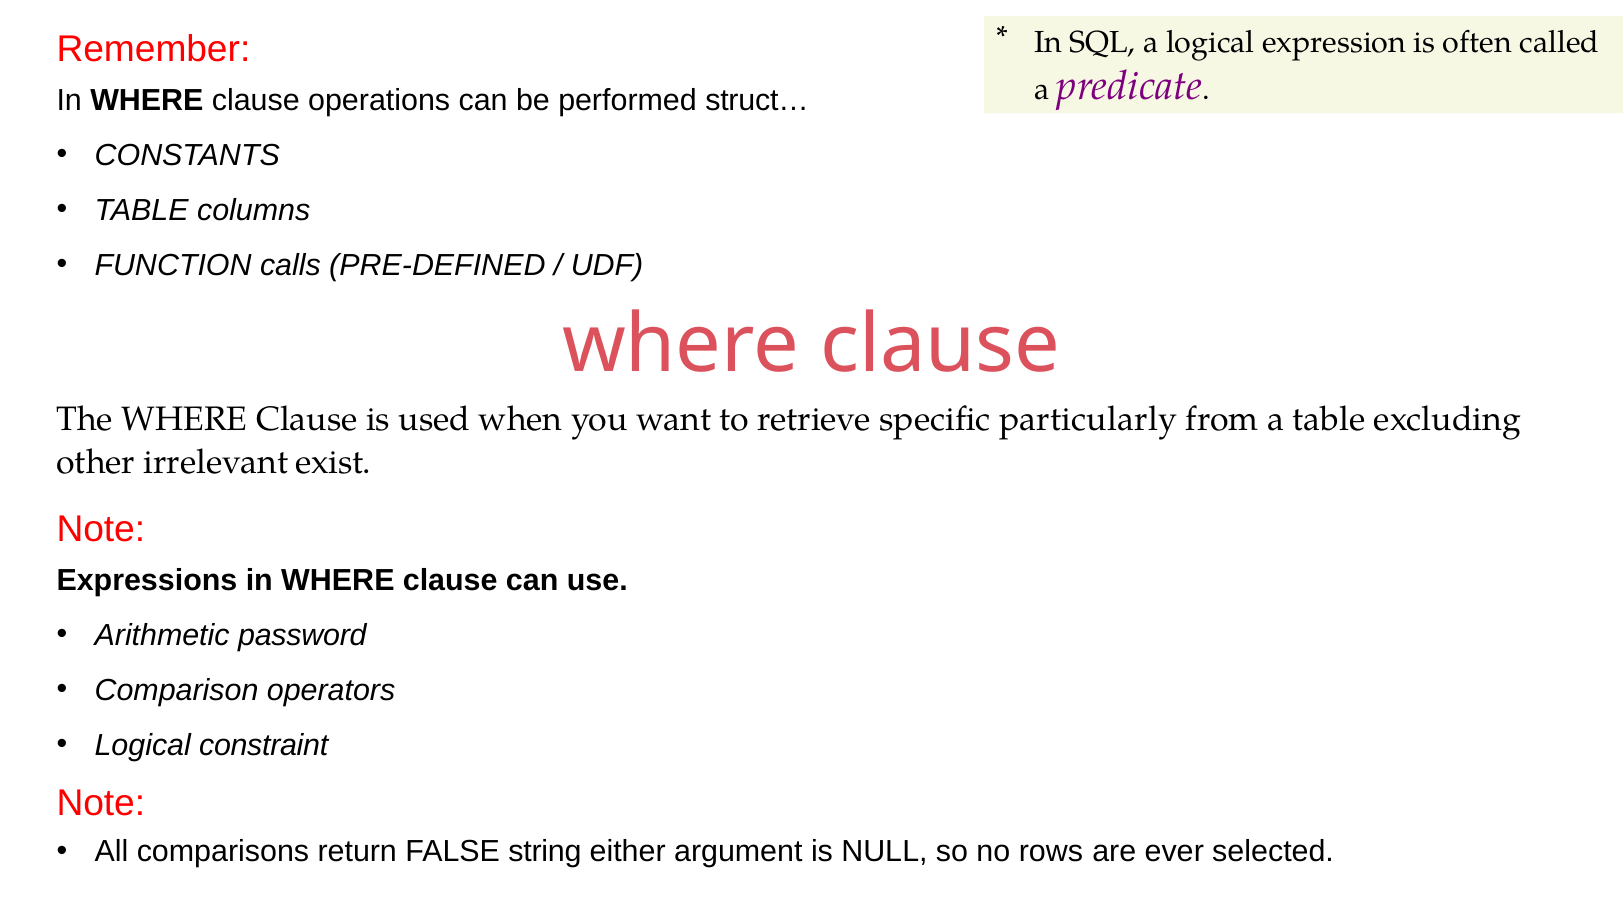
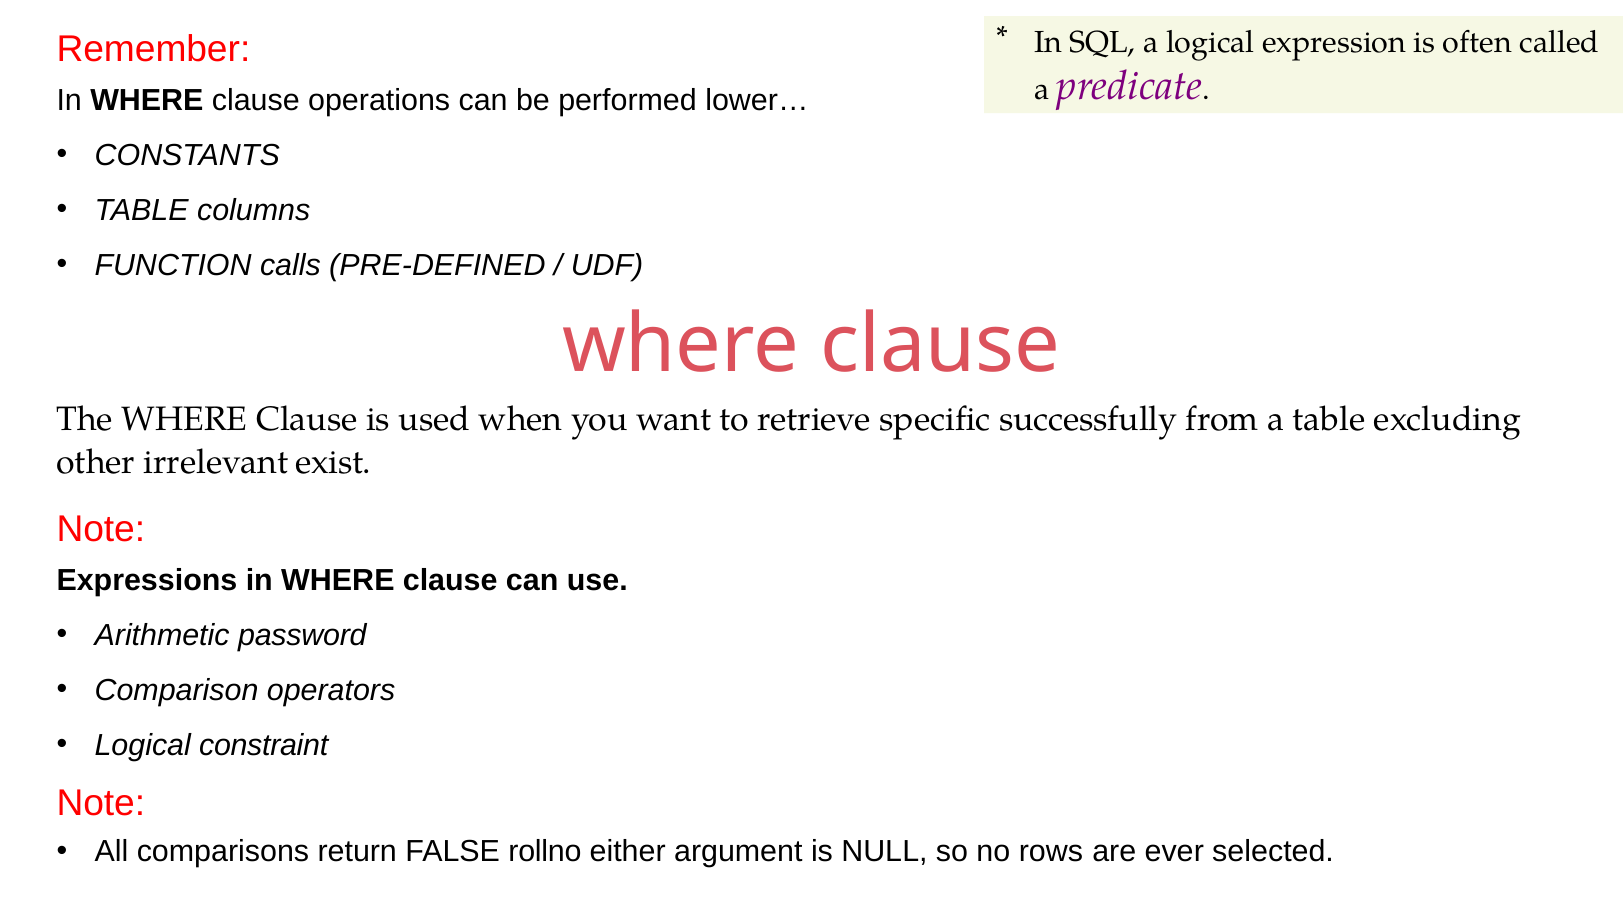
struct…: struct… -> lower…
particularly: particularly -> successfully
string: string -> rollno
